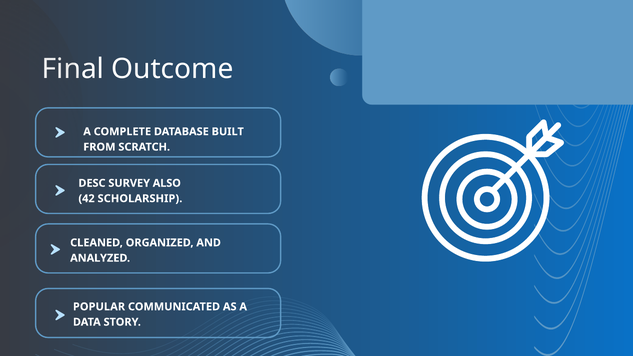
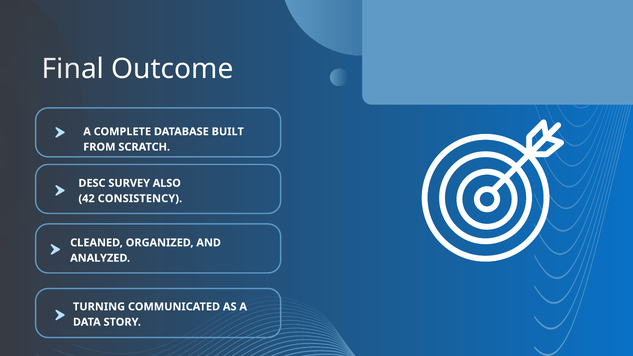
SCHOLARSHIP: SCHOLARSHIP -> CONSISTENCY
POPULAR: POPULAR -> TURNING
